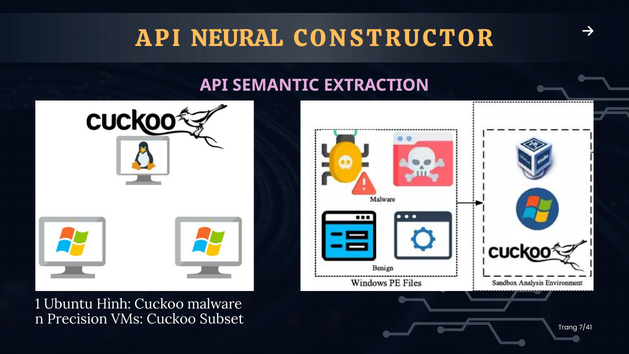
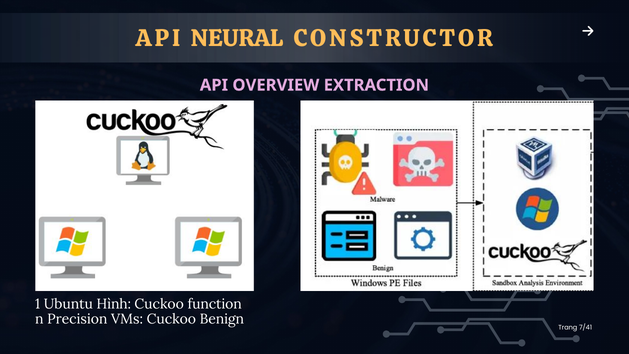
SEMANTIC: SEMANTIC -> OVERVIEW
malware: malware -> function
Subset: Subset -> Benign
